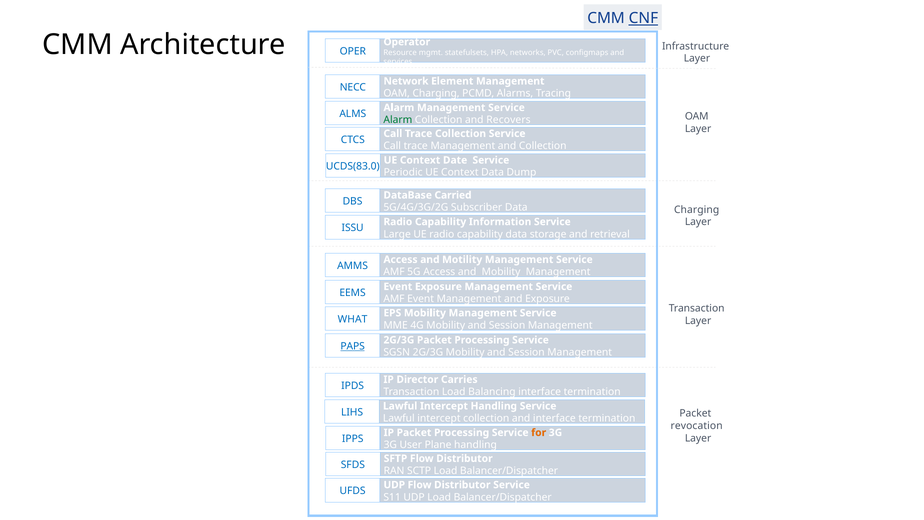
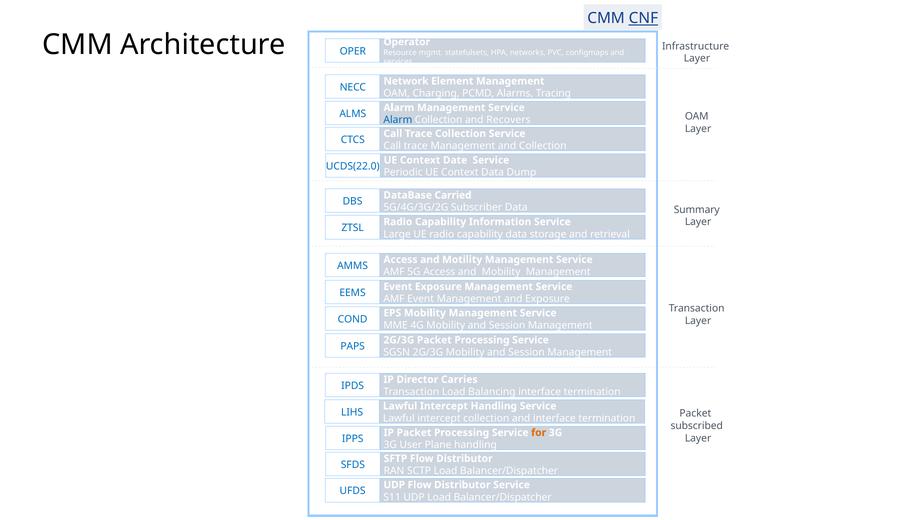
Alarm at (398, 120) colour: green -> blue
UCDS(83.0: UCDS(83.0 -> UCDS(22.0
Charging at (697, 210): Charging -> Summary
ISSU: ISSU -> ZTSL
WHAT: WHAT -> COND
PAPS underline: present -> none
revocation: revocation -> subscribed
